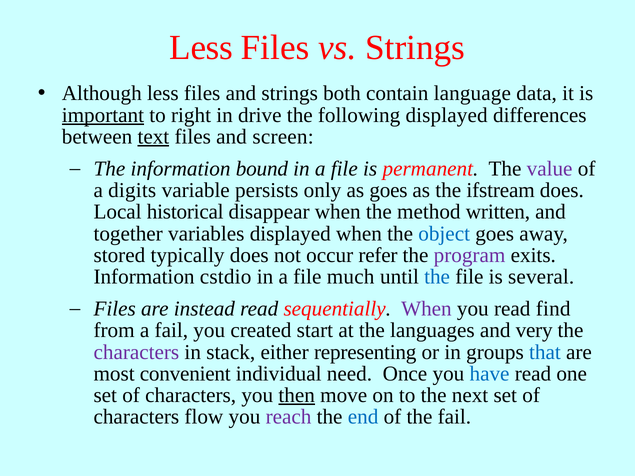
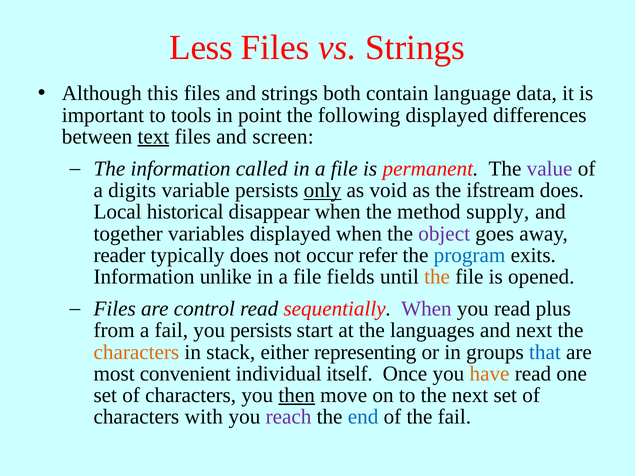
Although less: less -> this
important underline: present -> none
right: right -> tools
drive: drive -> point
bound: bound -> called
only underline: none -> present
as goes: goes -> void
written: written -> supply
object colour: blue -> purple
stored: stored -> reader
program colour: purple -> blue
cstdio: cstdio -> unlike
much: much -> fields
the at (437, 277) colour: blue -> orange
several: several -> opened
instead: instead -> control
find: find -> plus
you created: created -> persists
and very: very -> next
characters at (136, 352) colour: purple -> orange
need: need -> itself
have colour: blue -> orange
flow: flow -> with
